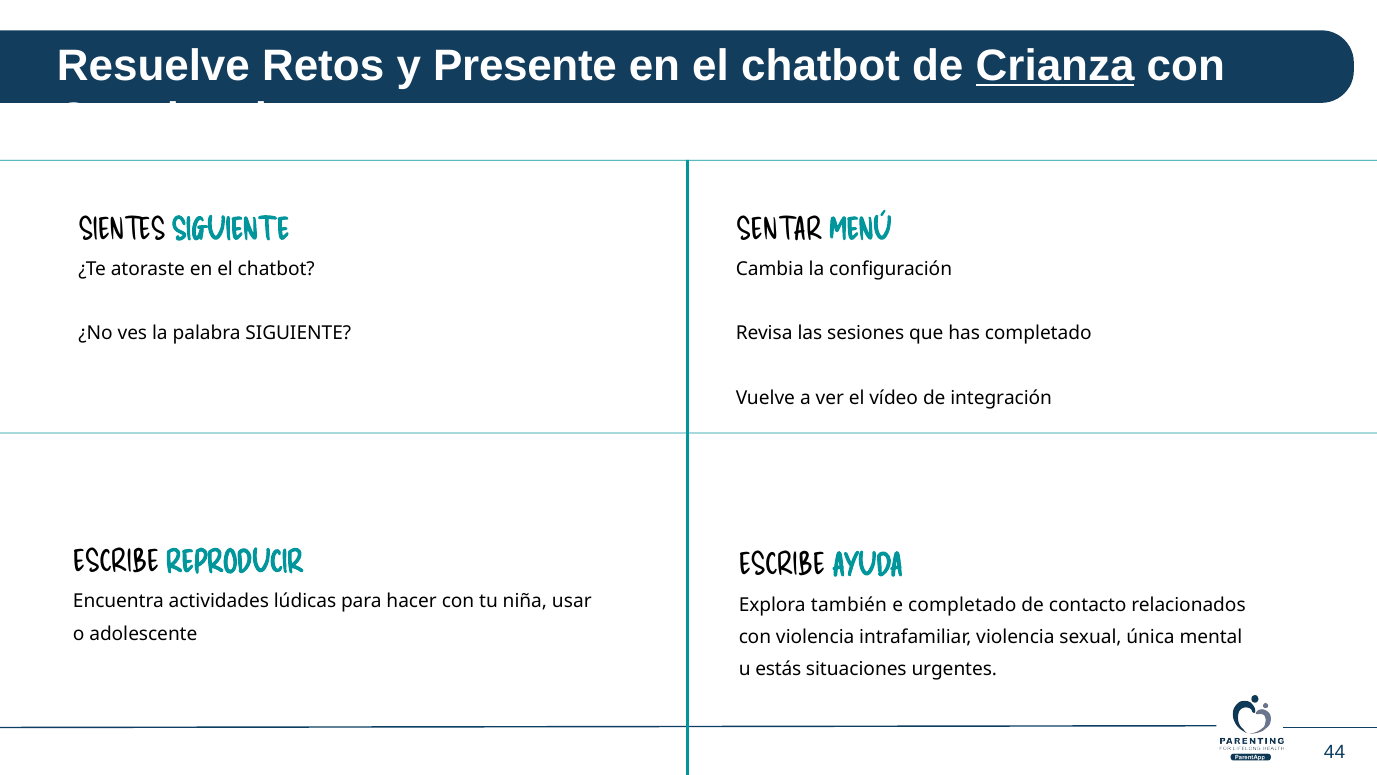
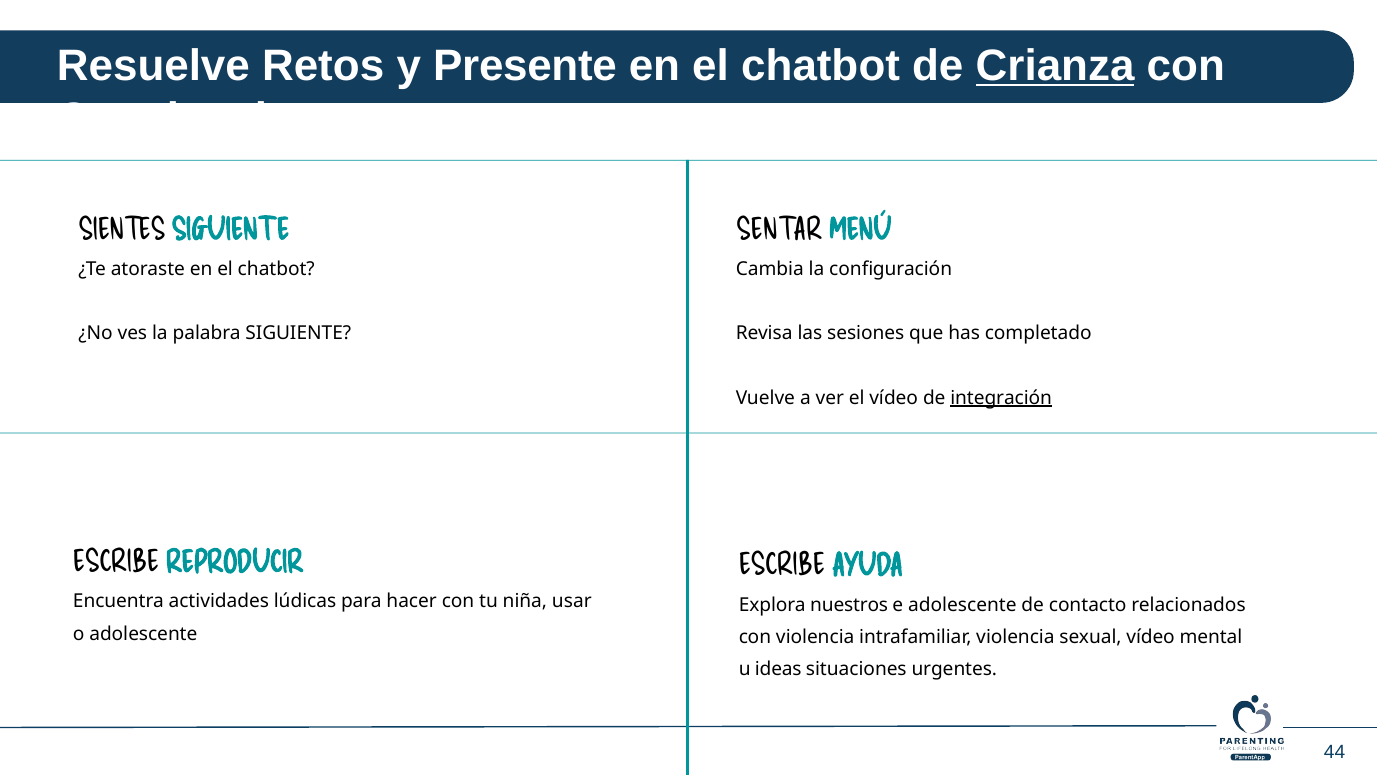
integración underline: none -> present
también: también -> nuestros
e completado: completado -> adolescente
sexual única: única -> vídeo
estás: estás -> ideas
